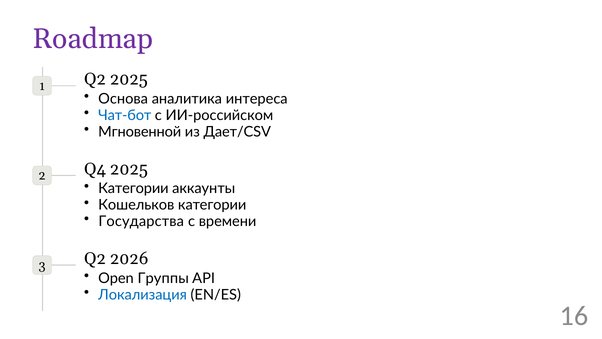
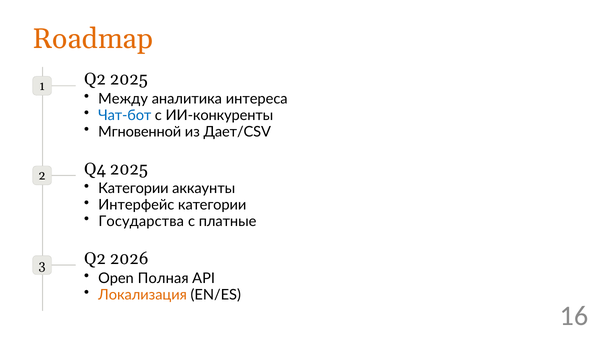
Roadmap colour: purple -> orange
Основа: Основа -> Между
ИИ-российском: ИИ-российском -> ИИ-конкуренты
Кошельков: Кошельков -> Интерфейс
времени: времени -> платные
Группы: Группы -> Полная
Локализация colour: blue -> orange
